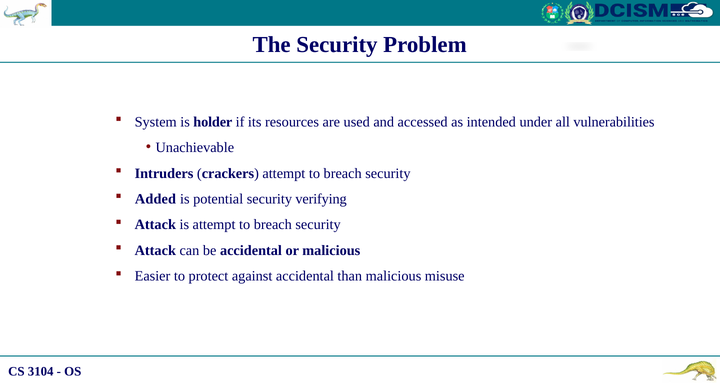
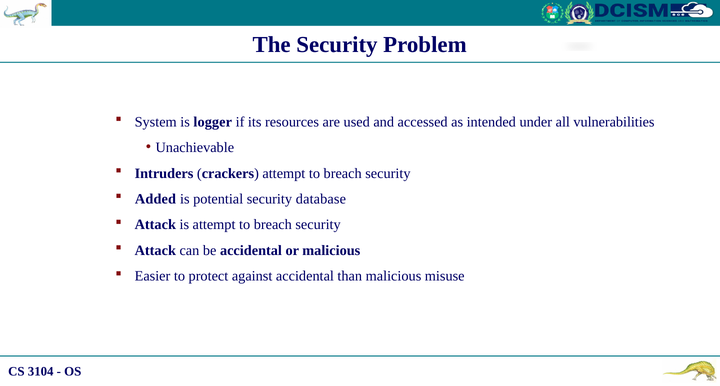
holder: holder -> logger
verifying: verifying -> database
